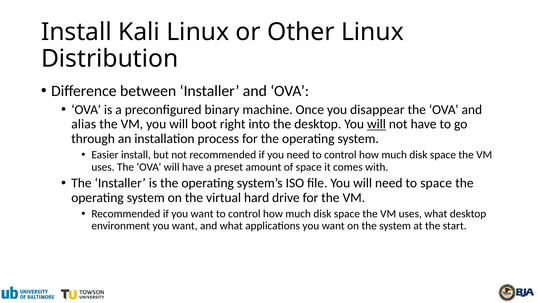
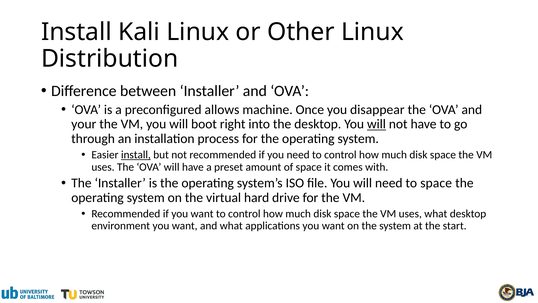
binary: binary -> allows
alias: alias -> your
install at (136, 155) underline: none -> present
